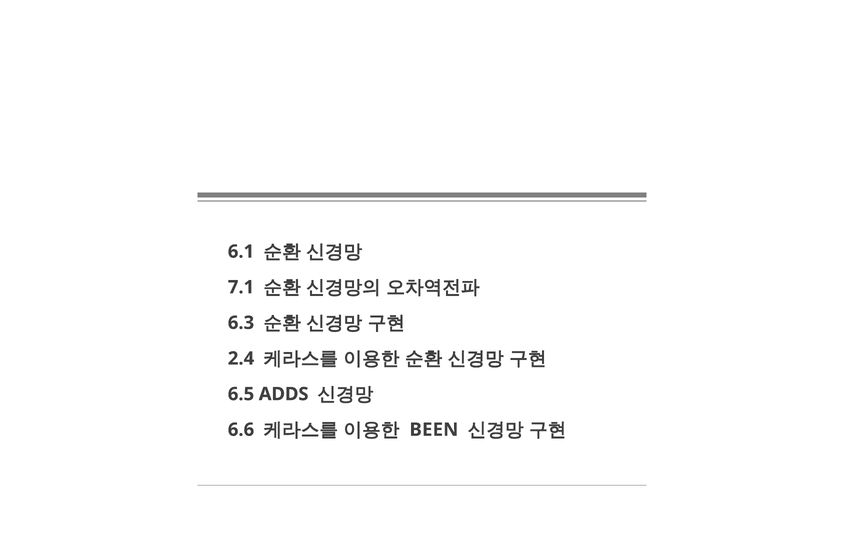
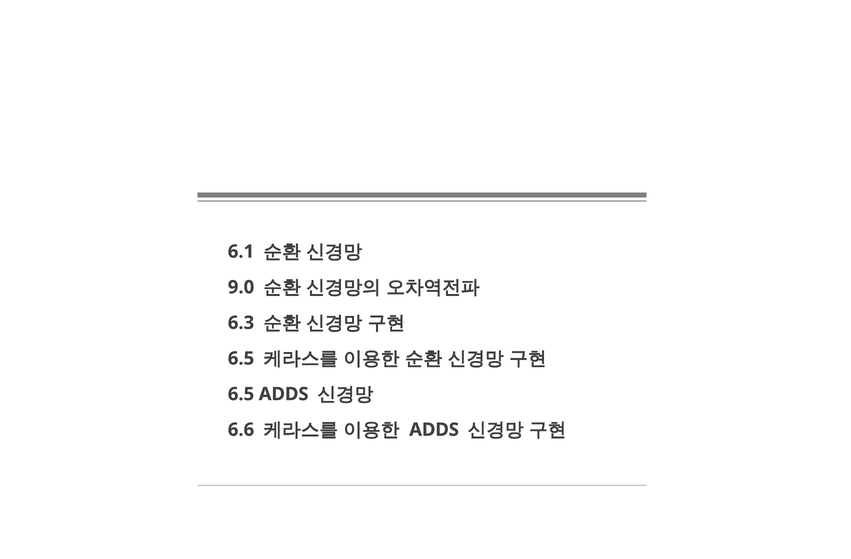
7.1: 7.1 -> 9.0
2.4 at (241, 358): 2.4 -> 6.5
BEEN at (434, 430): BEEN -> ADDS
